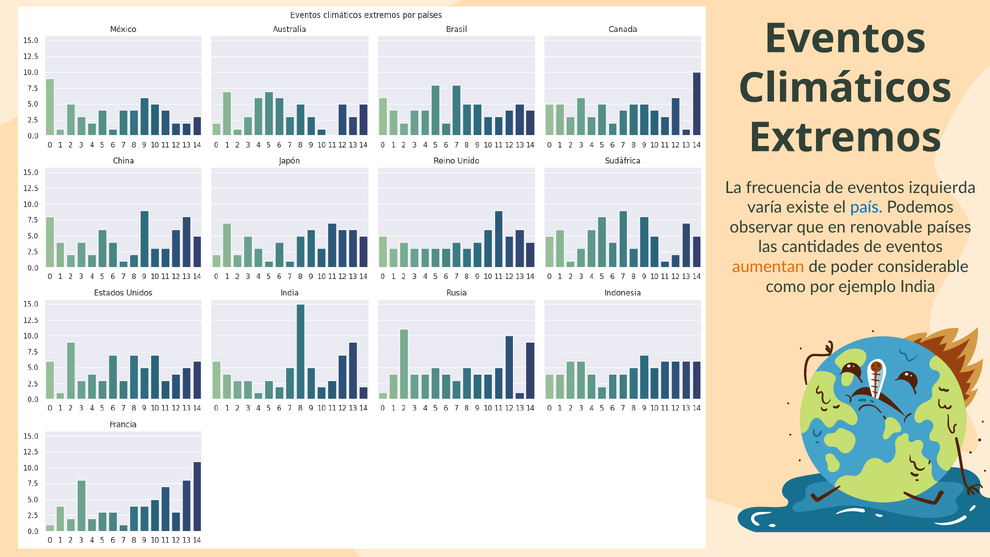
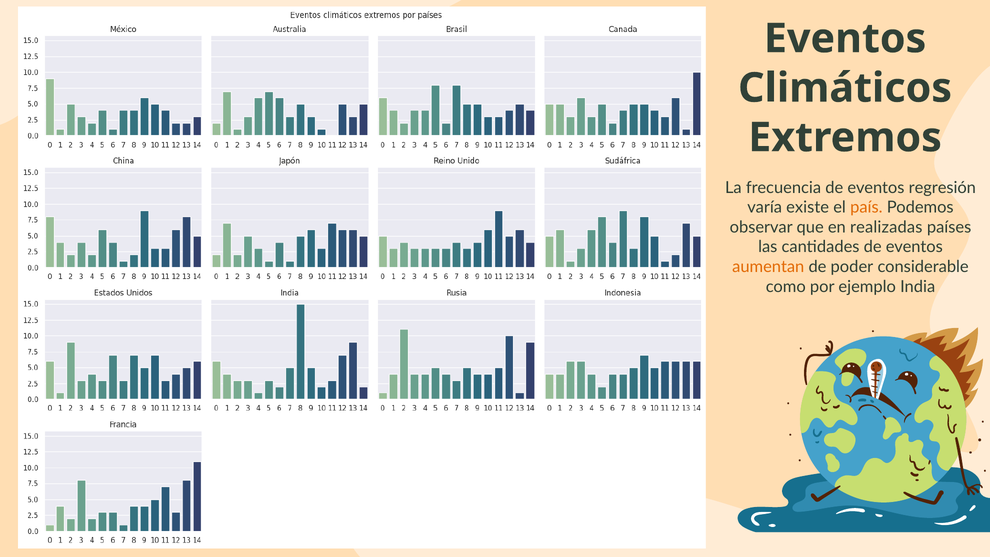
izquierda: izquierda -> regresión
país colour: blue -> orange
renovable: renovable -> realizadas
